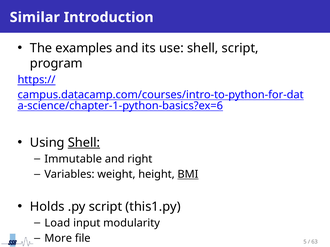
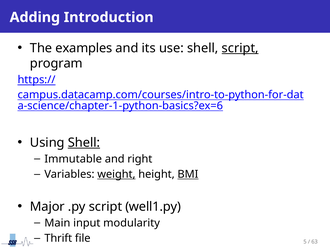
Similar: Similar -> Adding
script at (240, 48) underline: none -> present
weight underline: none -> present
Holds: Holds -> Major
this1.py: this1.py -> well1.py
Load: Load -> Main
More: More -> Thrift
